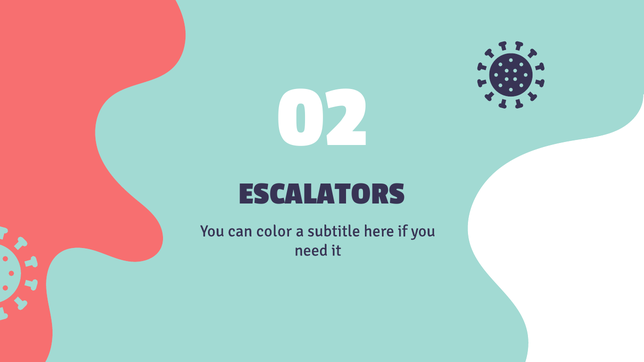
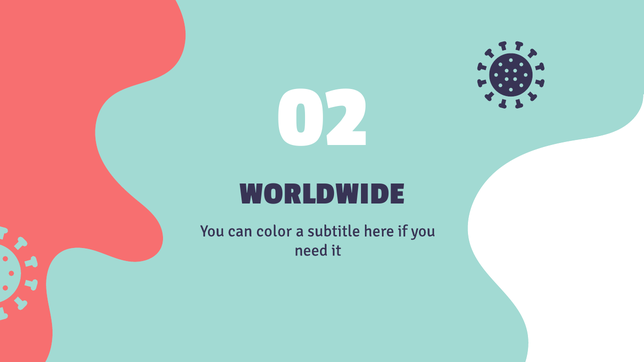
ESCALATORS: ESCALATORS -> WORLDWIDE
